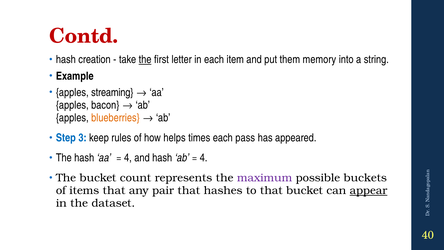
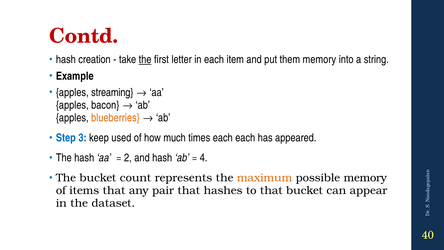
rules: rules -> used
helps: helps -> much
each pass: pass -> each
4 at (128, 158): 4 -> 2
maximum colour: purple -> orange
possible buckets: buckets -> memory
appear underline: present -> none
